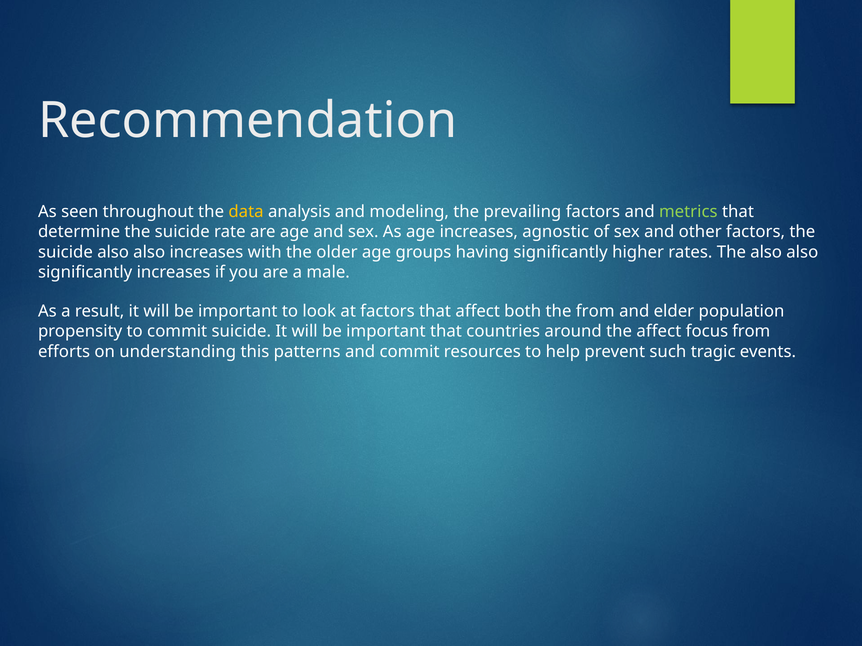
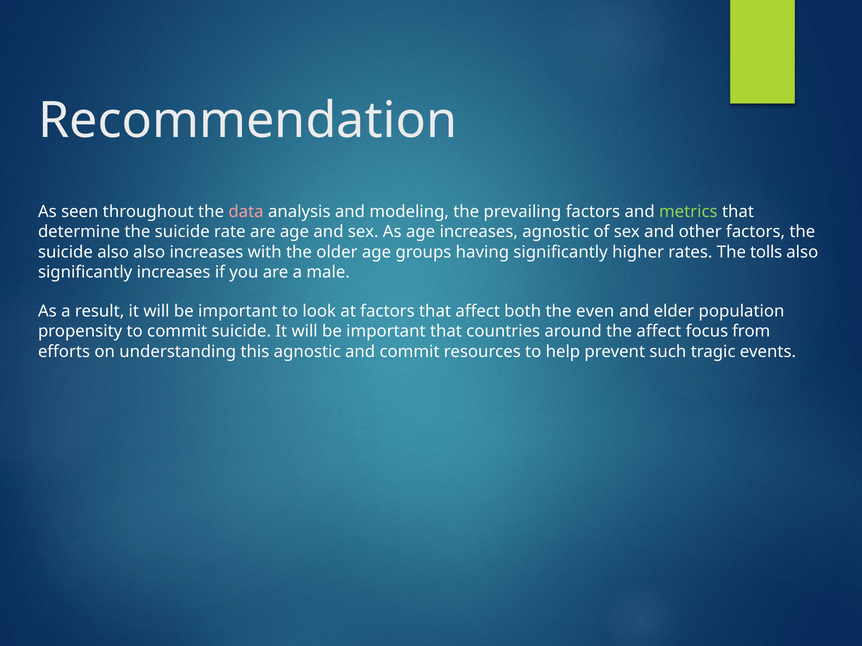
data colour: yellow -> pink
The also: also -> tolls
the from: from -> even
this patterns: patterns -> agnostic
